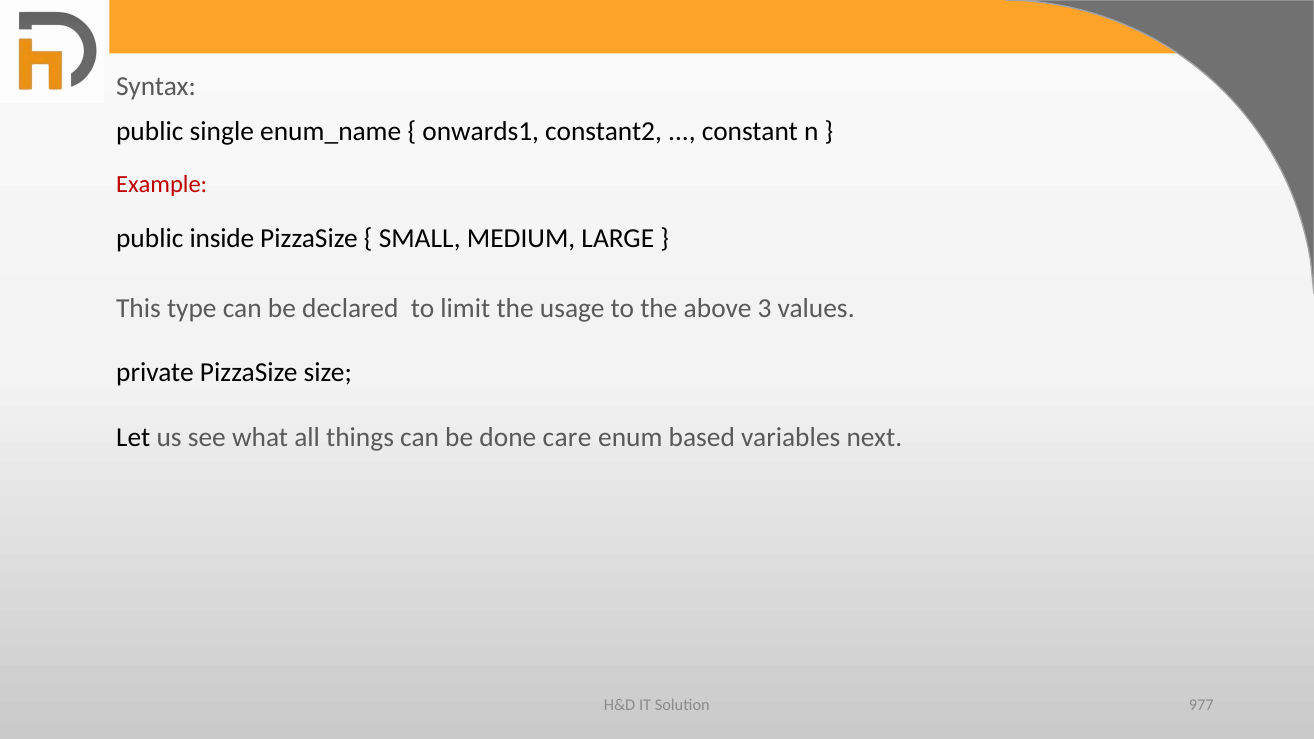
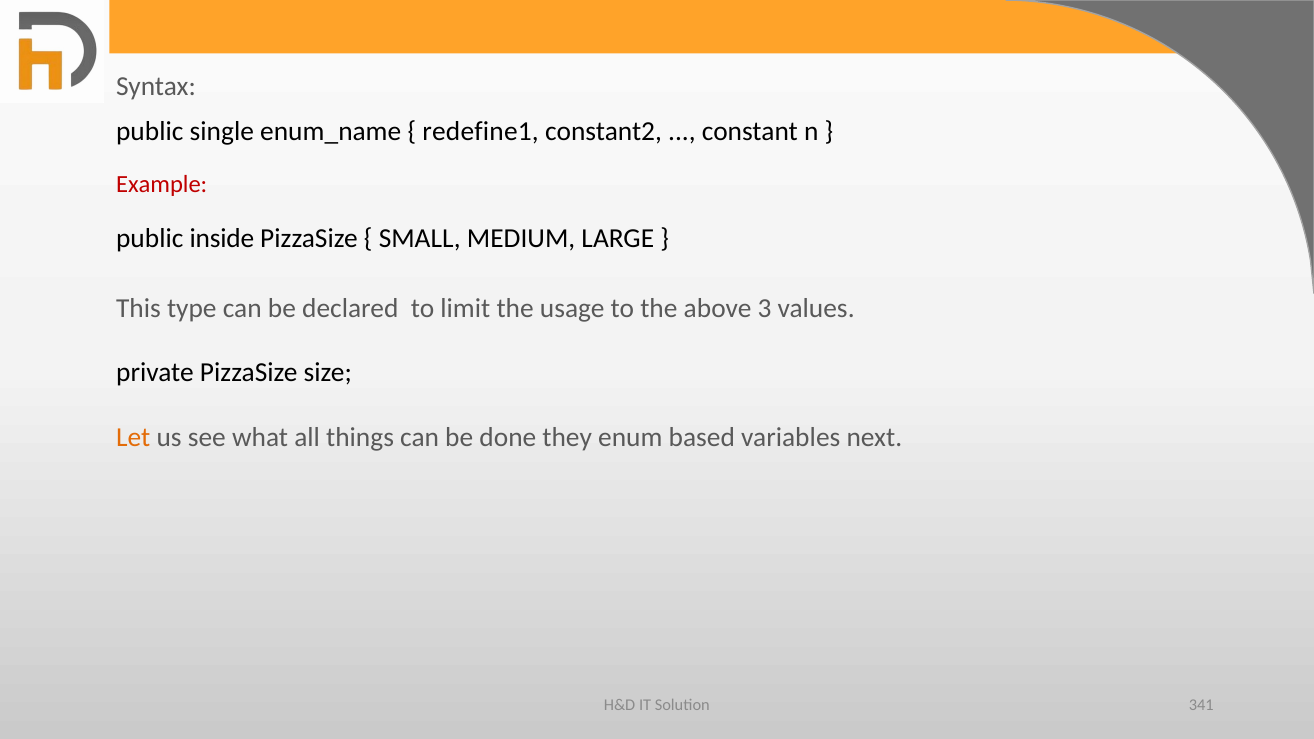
onwards1: onwards1 -> redefine1
Let colour: black -> orange
care: care -> they
977: 977 -> 341
